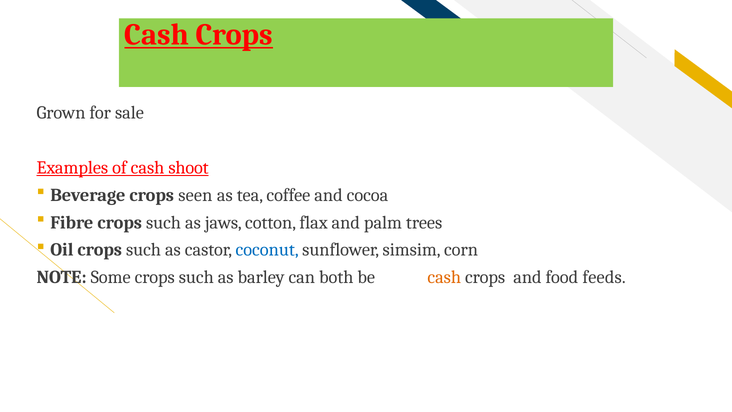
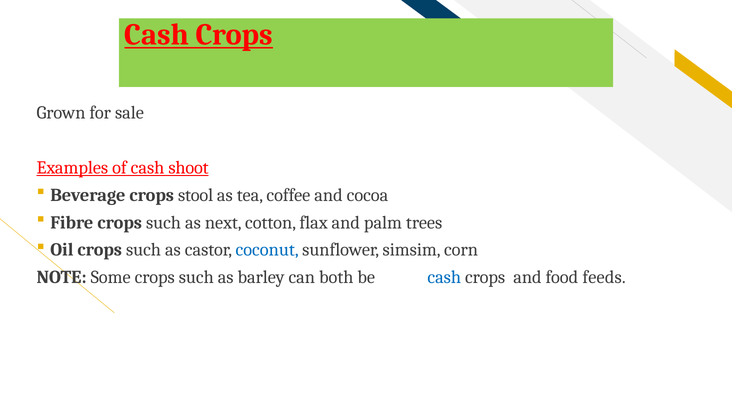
seen: seen -> stool
jaws: jaws -> next
cash at (444, 277) colour: orange -> blue
